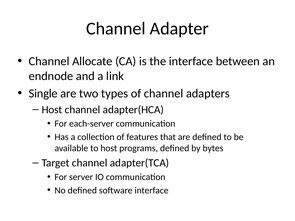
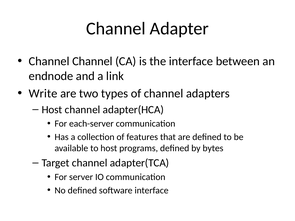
Channel Allocate: Allocate -> Channel
Single: Single -> Write
